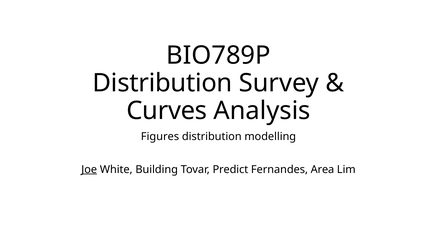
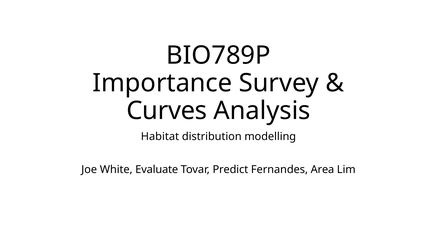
Distribution at (162, 83): Distribution -> Importance
Figures: Figures -> Habitat
Joe underline: present -> none
Building: Building -> Evaluate
